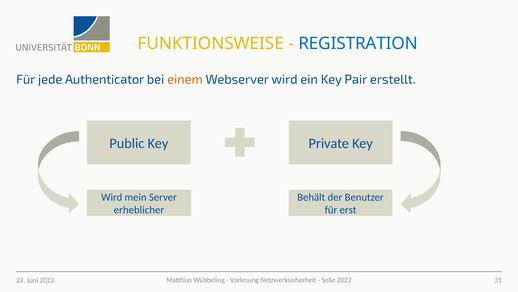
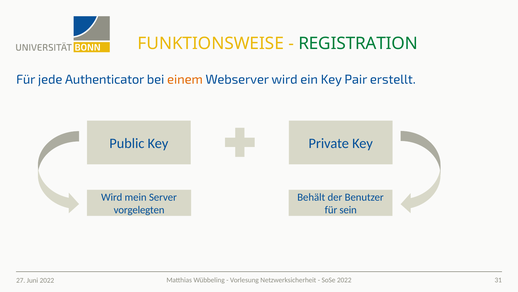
REGISTRATION colour: blue -> green
erheblicher: erheblicher -> vorgelegten
erst: erst -> sein
